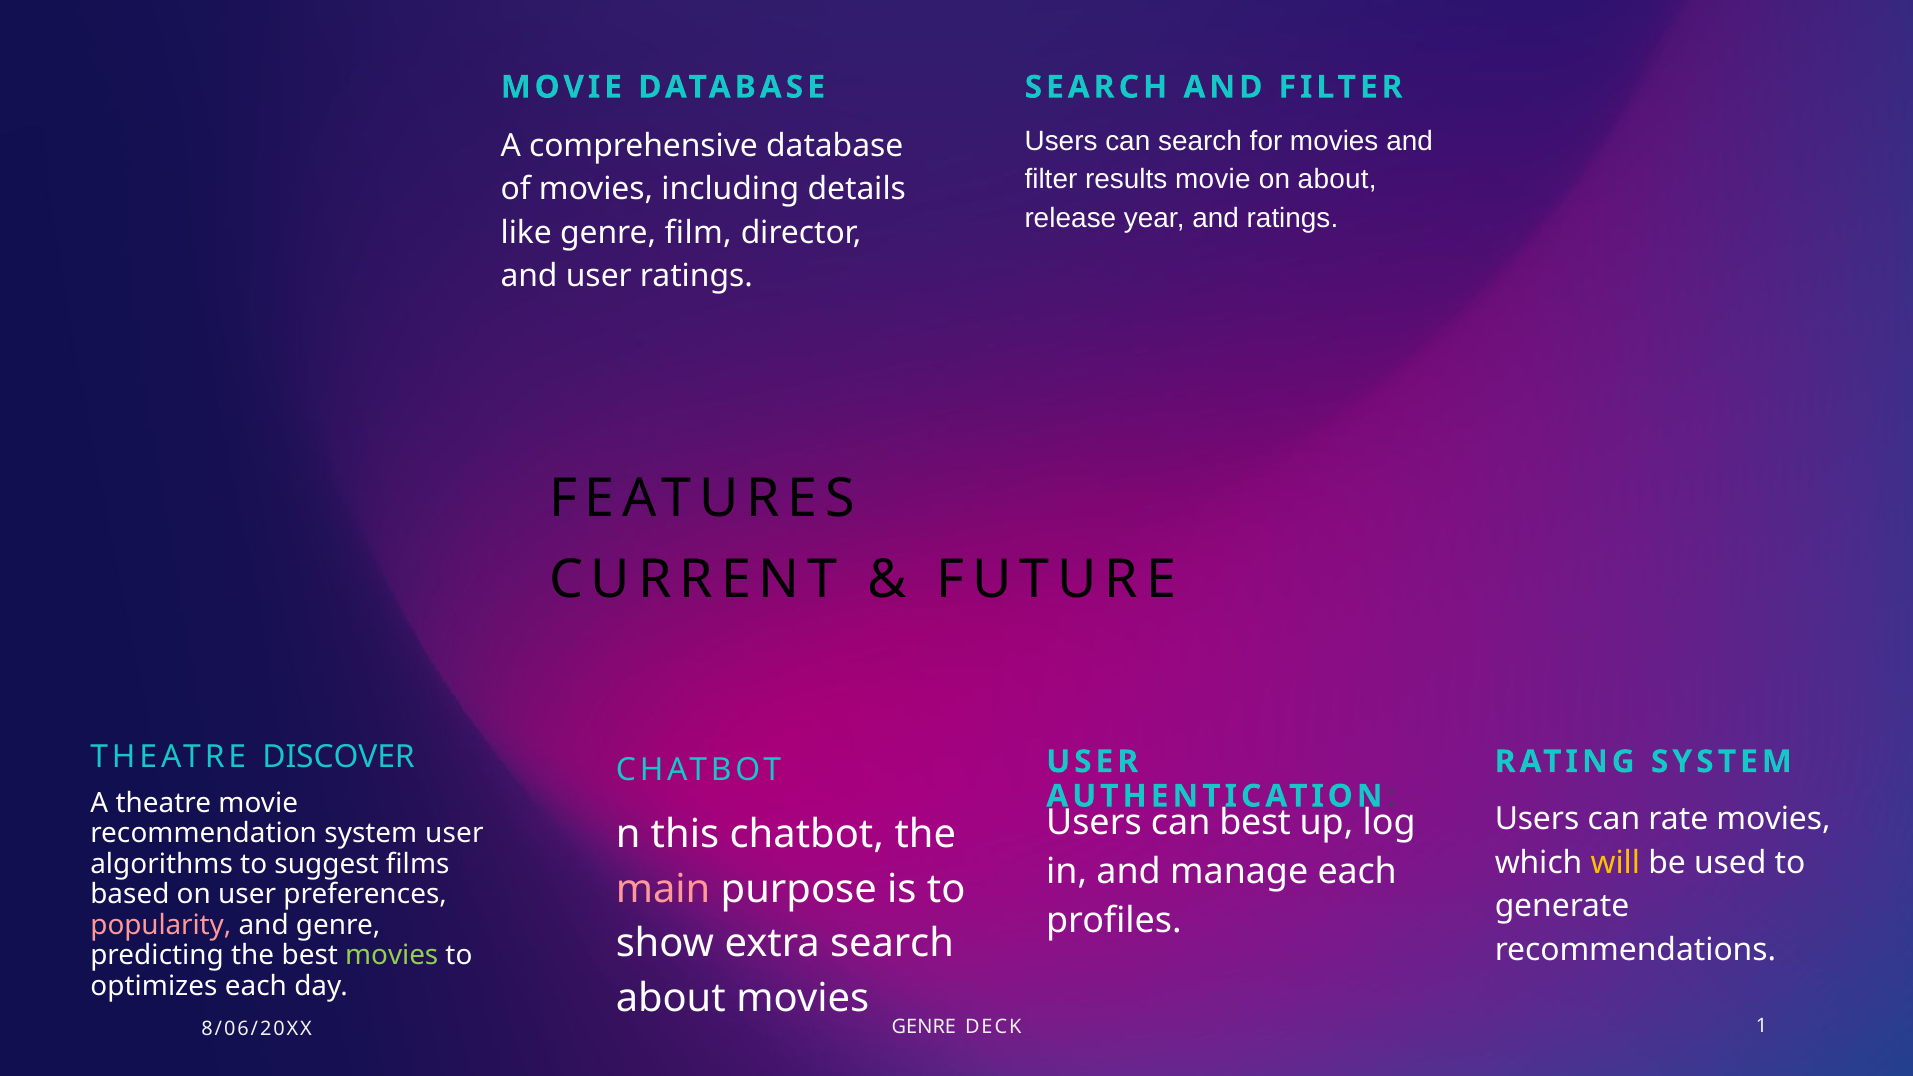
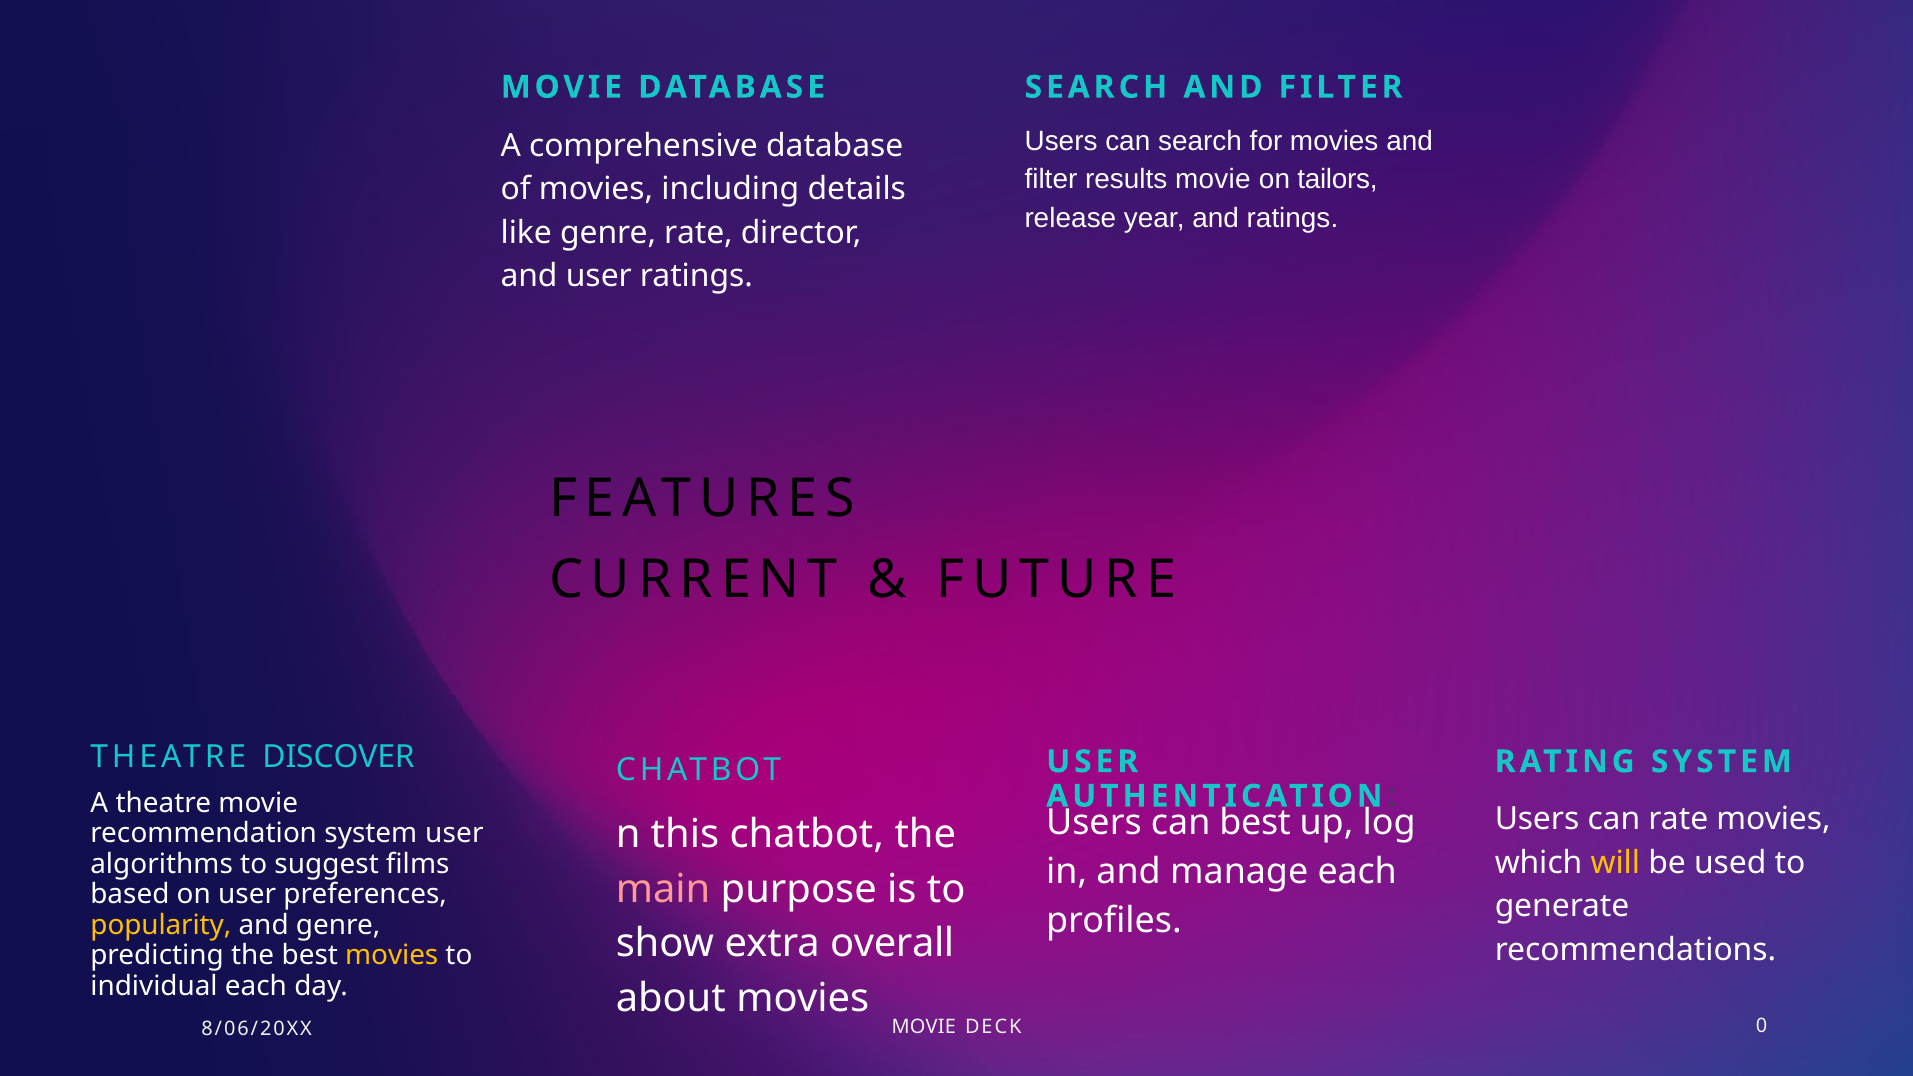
on about: about -> tailors
genre film: film -> rate
popularity colour: pink -> yellow
extra search: search -> overall
movies at (392, 956) colour: light green -> yellow
optimizes: optimizes -> individual
8/06/20XX GENRE: GENRE -> MOVIE
1: 1 -> 0
